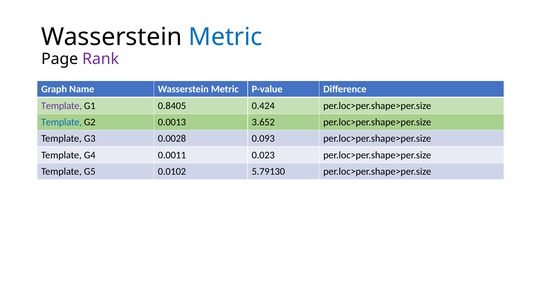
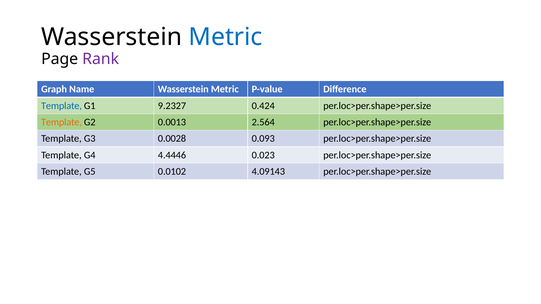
Template at (62, 106) colour: purple -> blue
0.8405: 0.8405 -> 9.2327
Template at (62, 122) colour: blue -> orange
3.652: 3.652 -> 2.564
0.0011: 0.0011 -> 4.4446
5.79130: 5.79130 -> 4.09143
